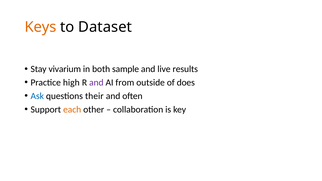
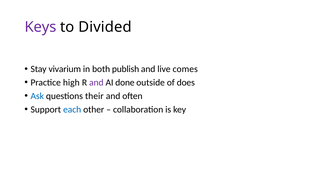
Keys colour: orange -> purple
Dataset: Dataset -> Divided
sample: sample -> publish
results: results -> comes
from: from -> done
each colour: orange -> blue
